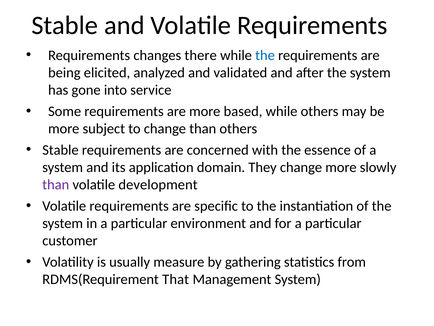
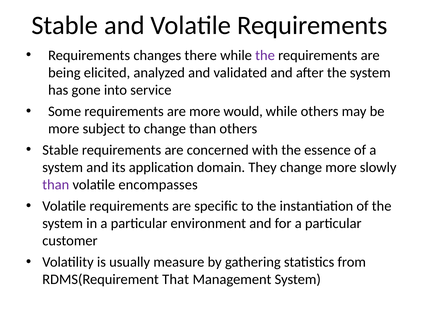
the at (265, 55) colour: blue -> purple
based: based -> would
development: development -> encompasses
